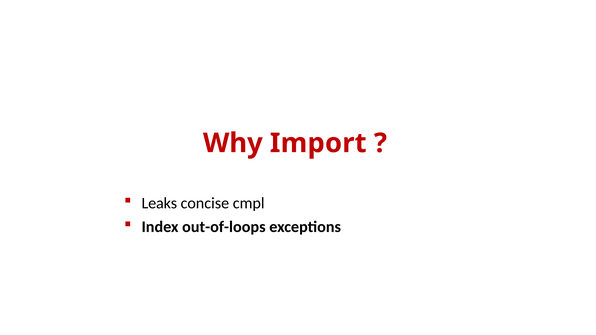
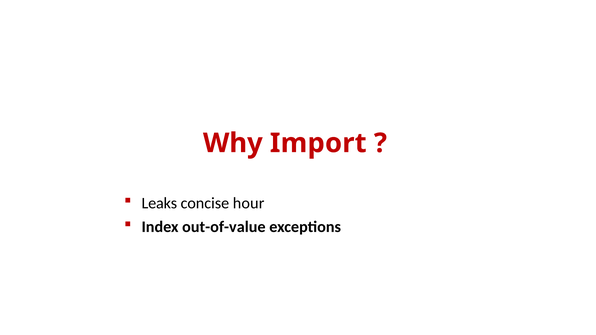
cmpl: cmpl -> hour
out-of-loops: out-of-loops -> out-of-value
